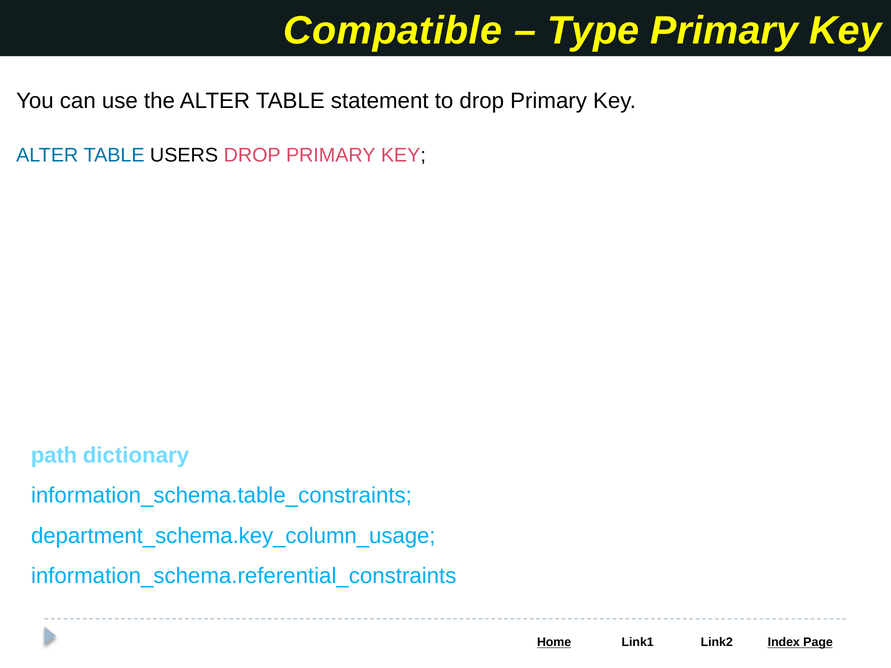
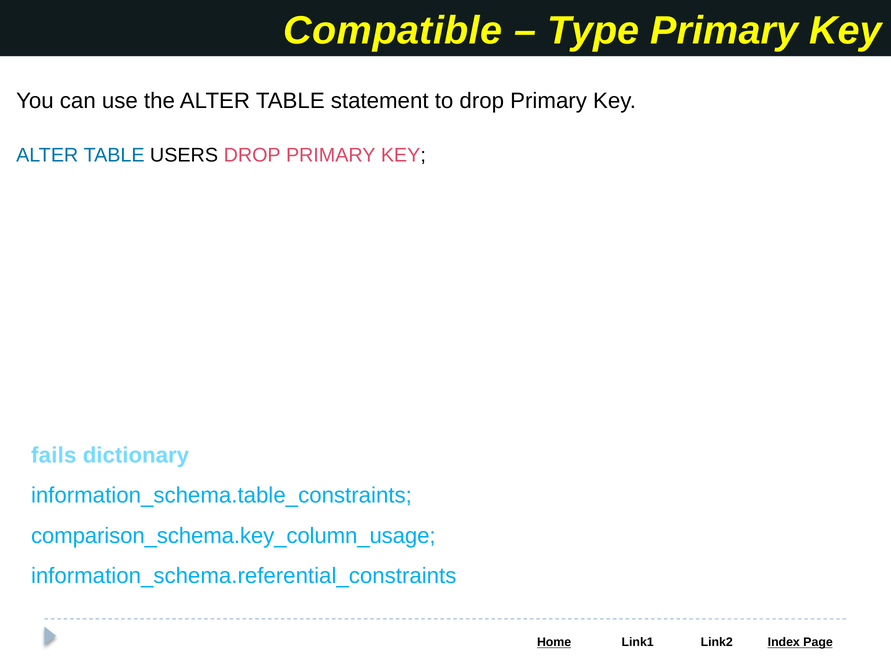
path: path -> fails
department_schema.key_column_usage: department_schema.key_column_usage -> comparison_schema.key_column_usage
